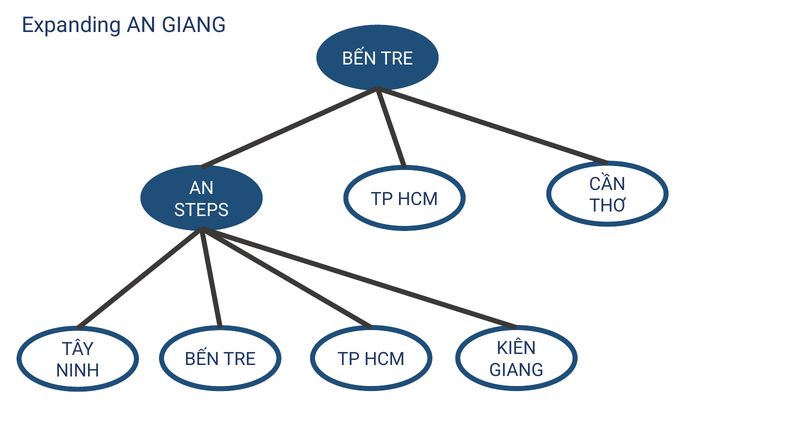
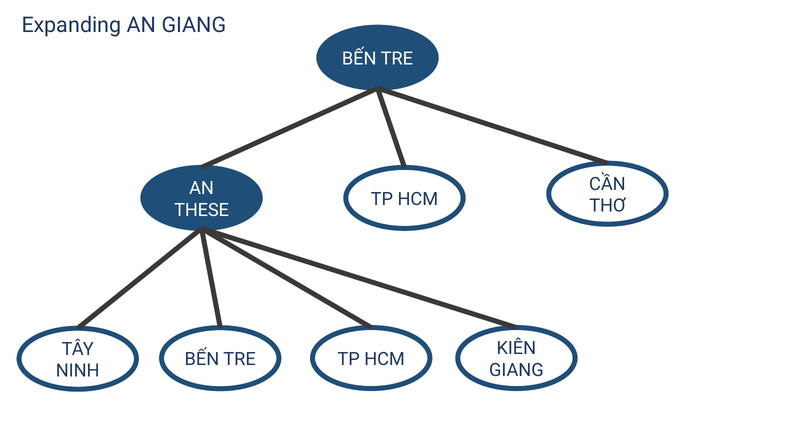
STEPS: STEPS -> THESE
